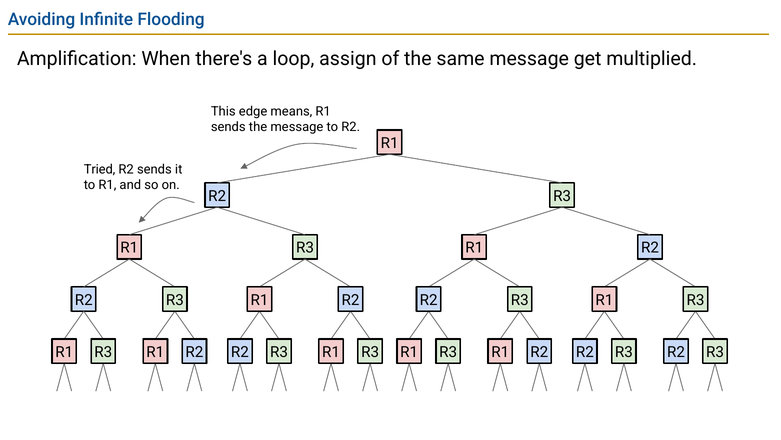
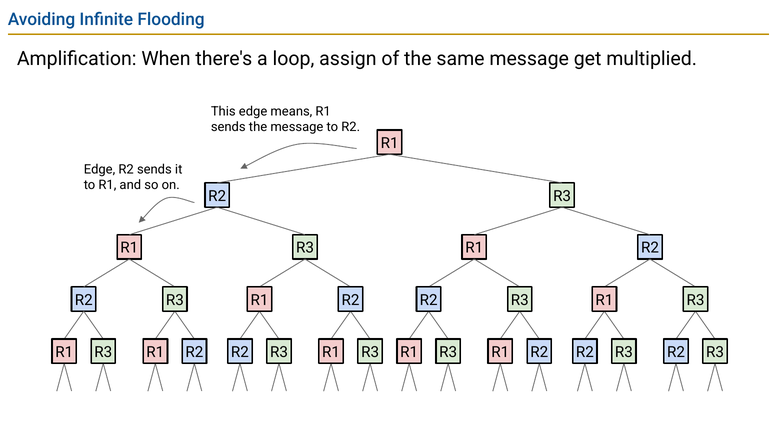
Tried at (100, 169): Tried -> Edge
